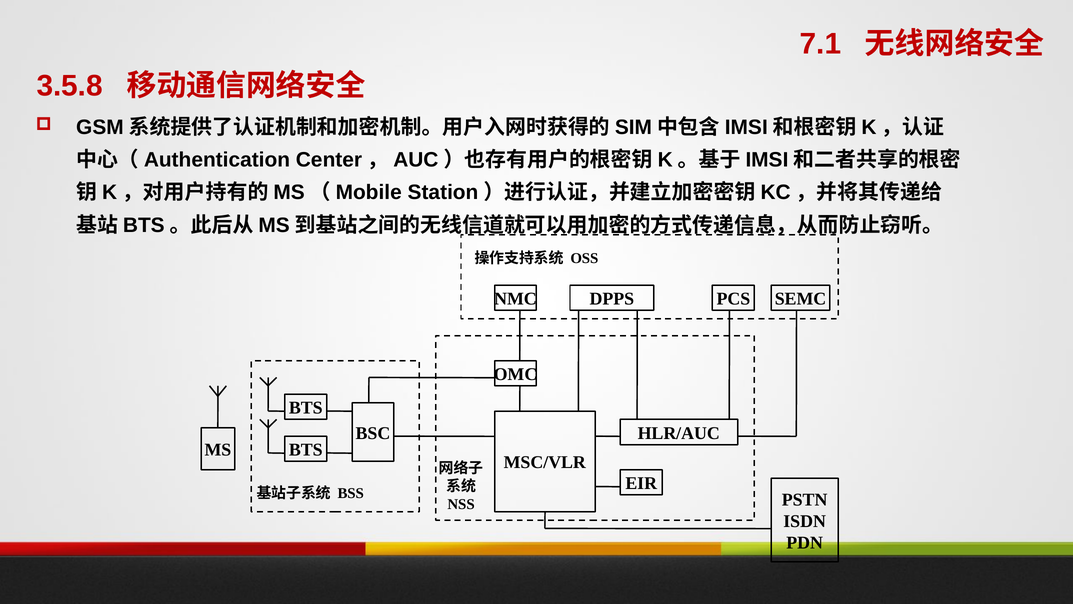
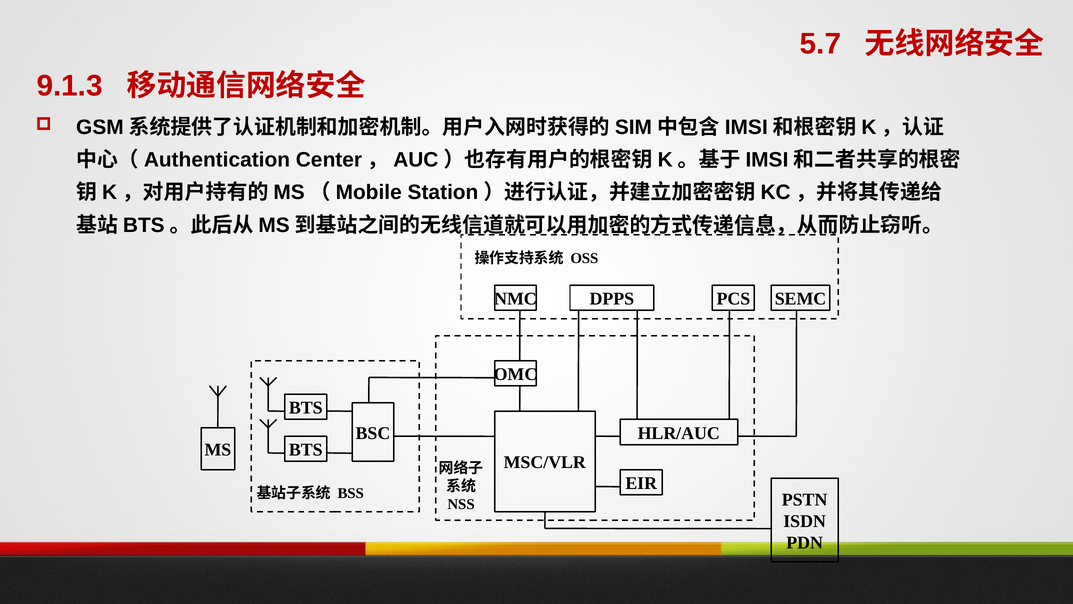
7.1: 7.1 -> 5.7
3.5.8: 3.5.8 -> 9.1.3
